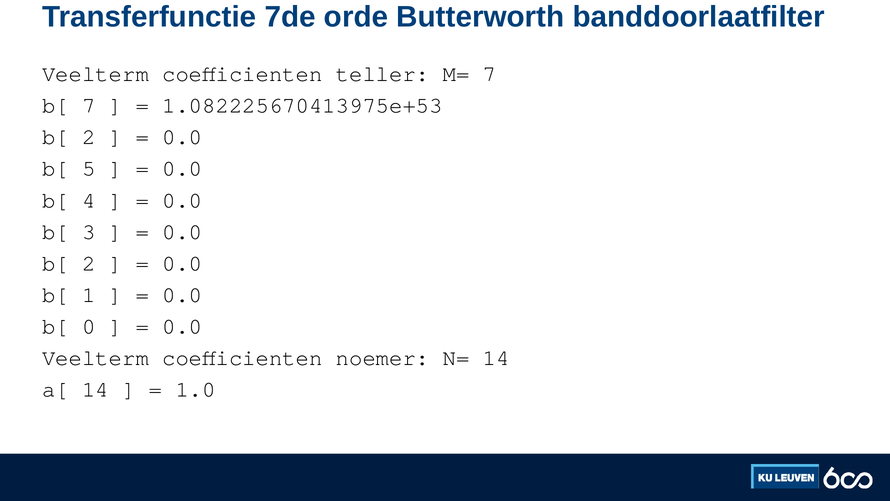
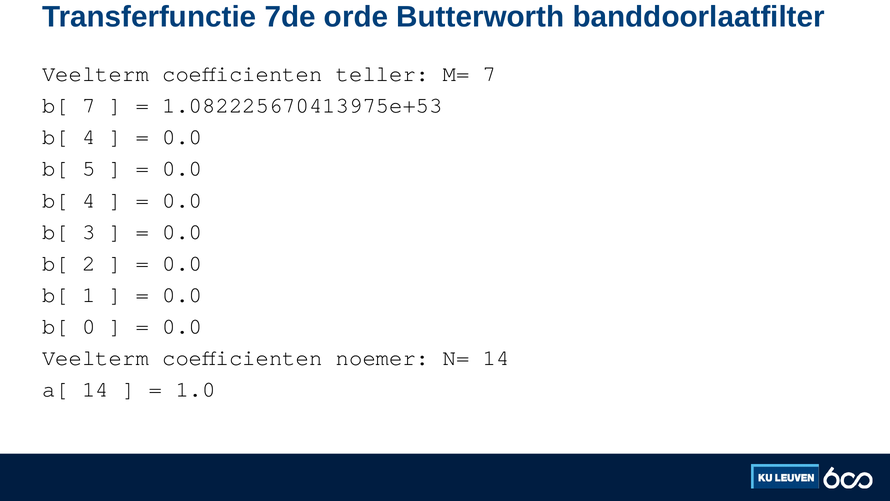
2 at (89, 137): 2 -> 4
